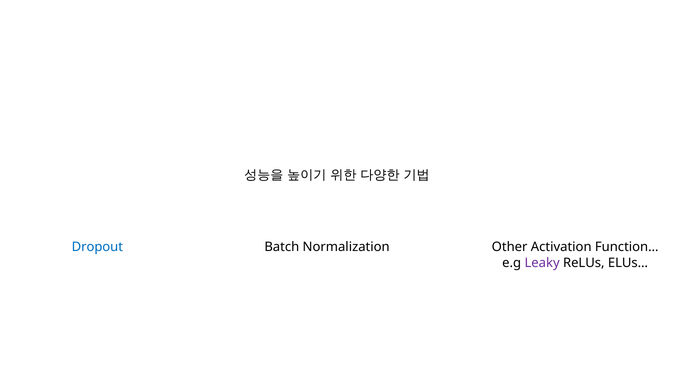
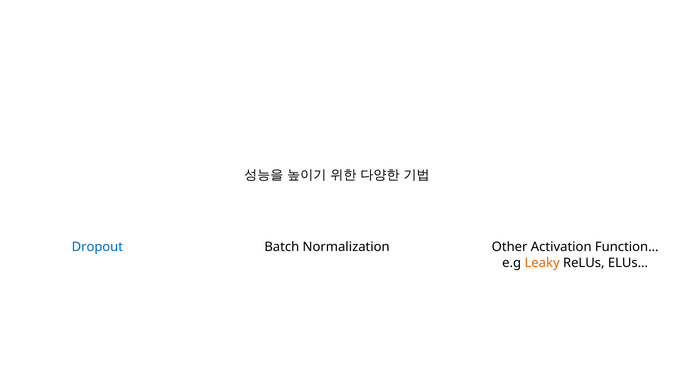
Leaky colour: purple -> orange
